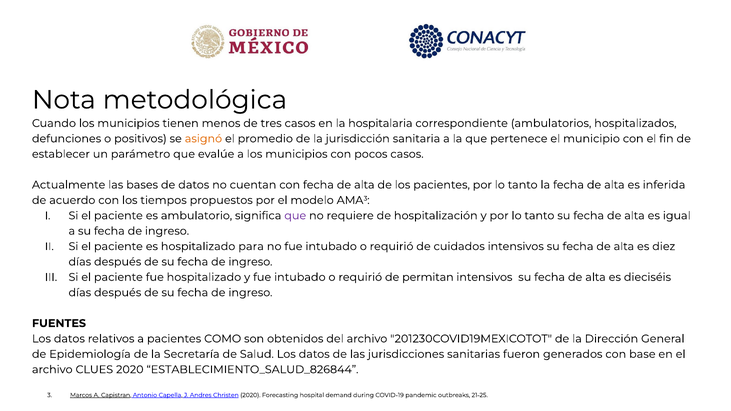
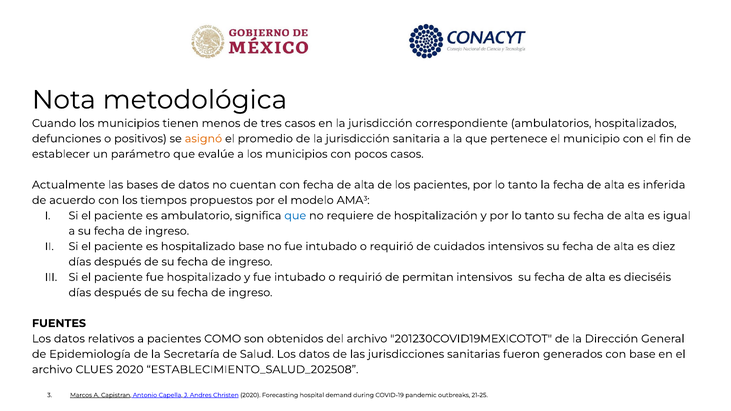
en la hospitalaria: hospitalaria -> jurisdicción
que at (295, 216) colour: purple -> blue
hospitalizado para: para -> base
ESTABLECIMIENTO_SALUD_826844: ESTABLECIMIENTO_SALUD_826844 -> ESTABLECIMIENTO_SALUD_202508
